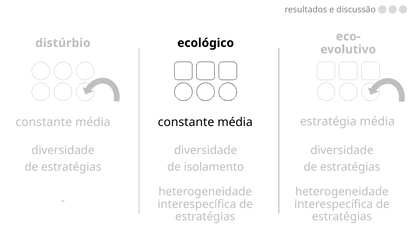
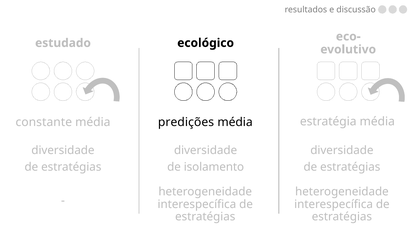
distúrbio: distúrbio -> estudado
média constante: constante -> predições
